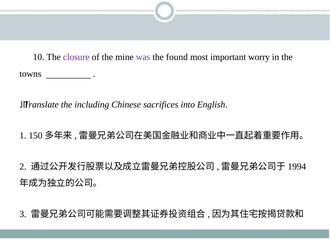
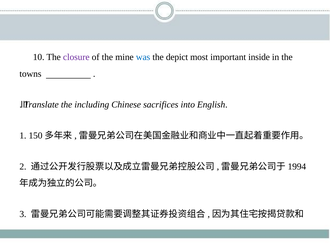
was colour: purple -> blue
found: found -> depict
worry: worry -> inside
